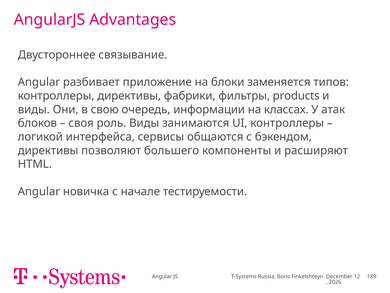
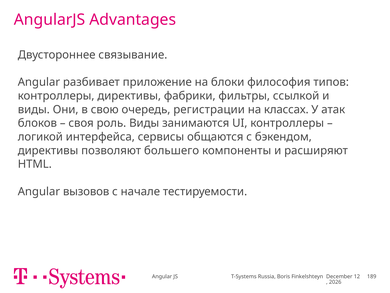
заменяется: заменяется -> философия
products: products -> ссылкой
информации: информации -> регистрации
новичка: новичка -> вызовов
